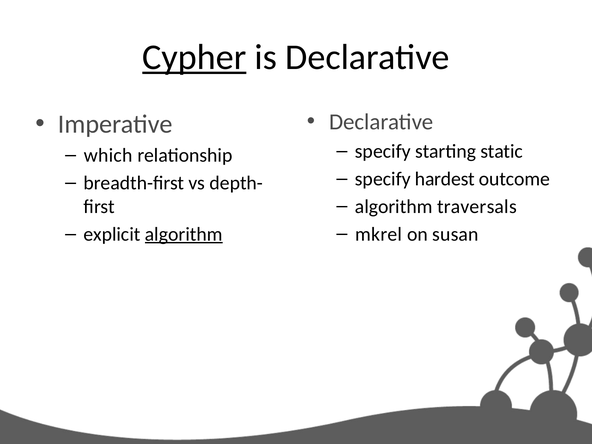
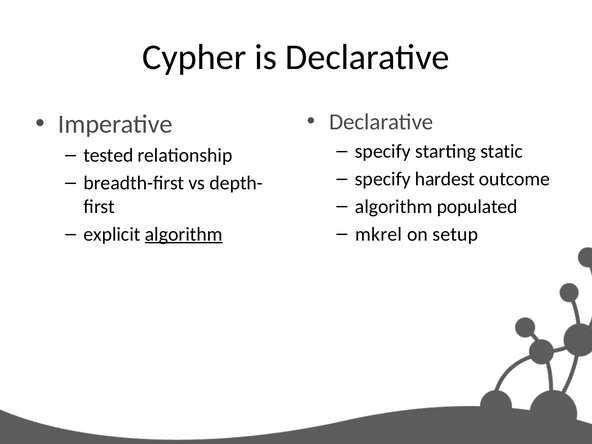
Cypher underline: present -> none
which: which -> tested
traversals: traversals -> populated
susan: susan -> setup
